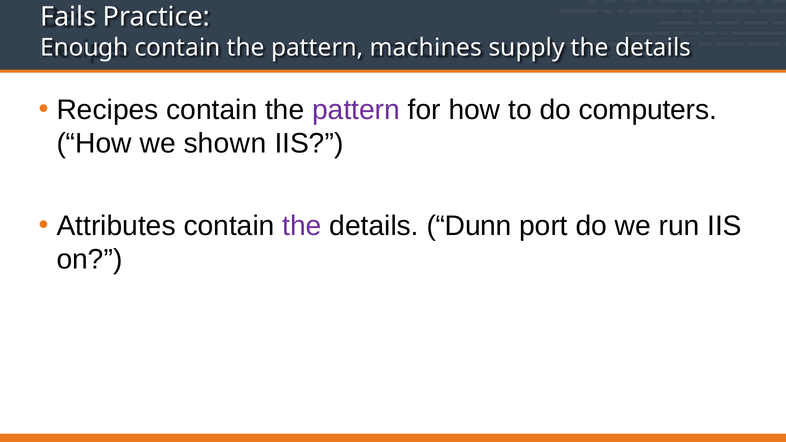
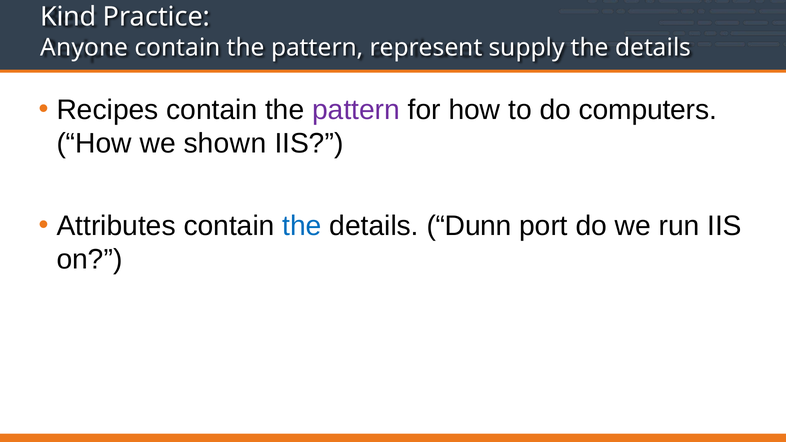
Fails: Fails -> Kind
Enough: Enough -> Anyone
machines: machines -> represent
the at (302, 226) colour: purple -> blue
